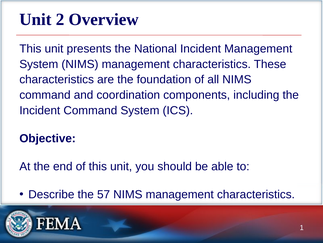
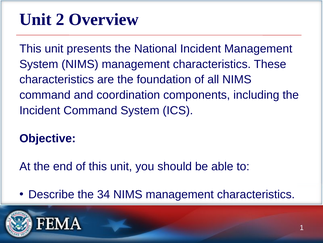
57: 57 -> 34
